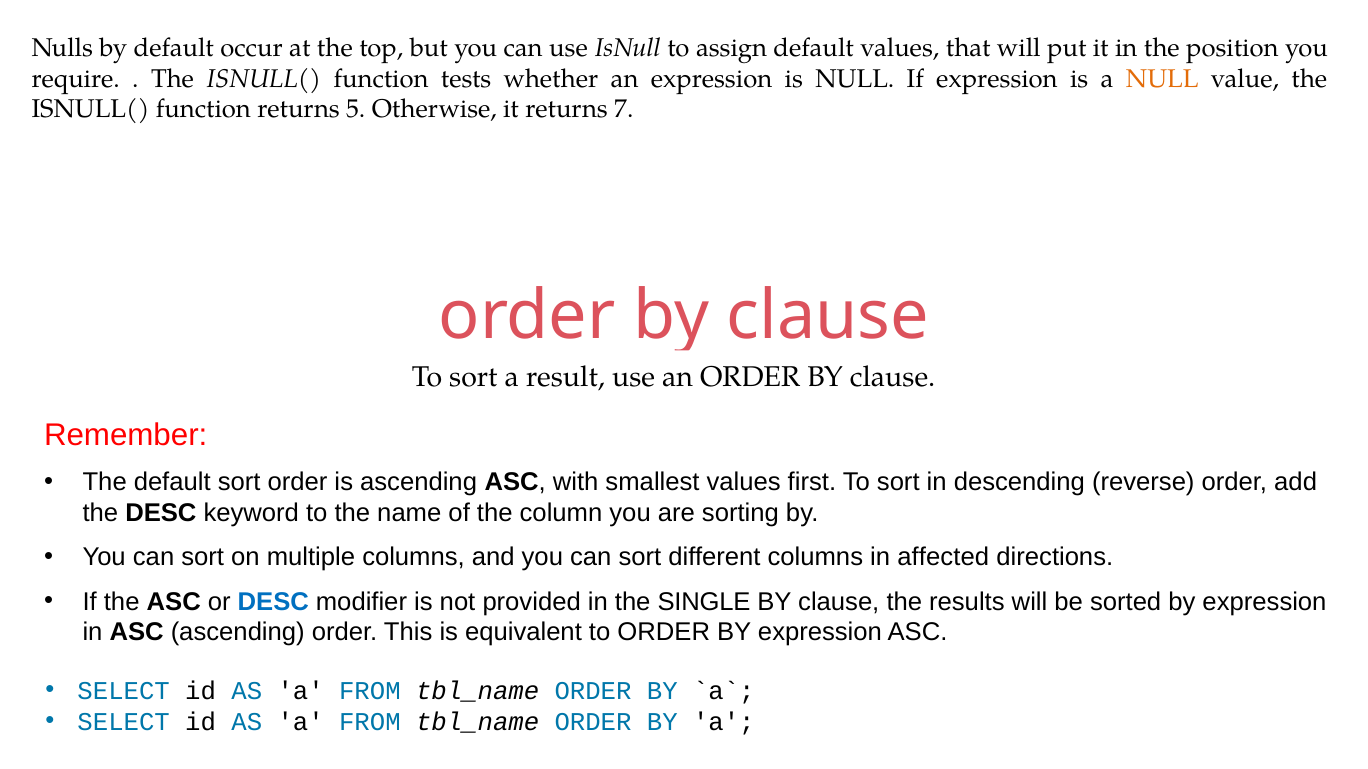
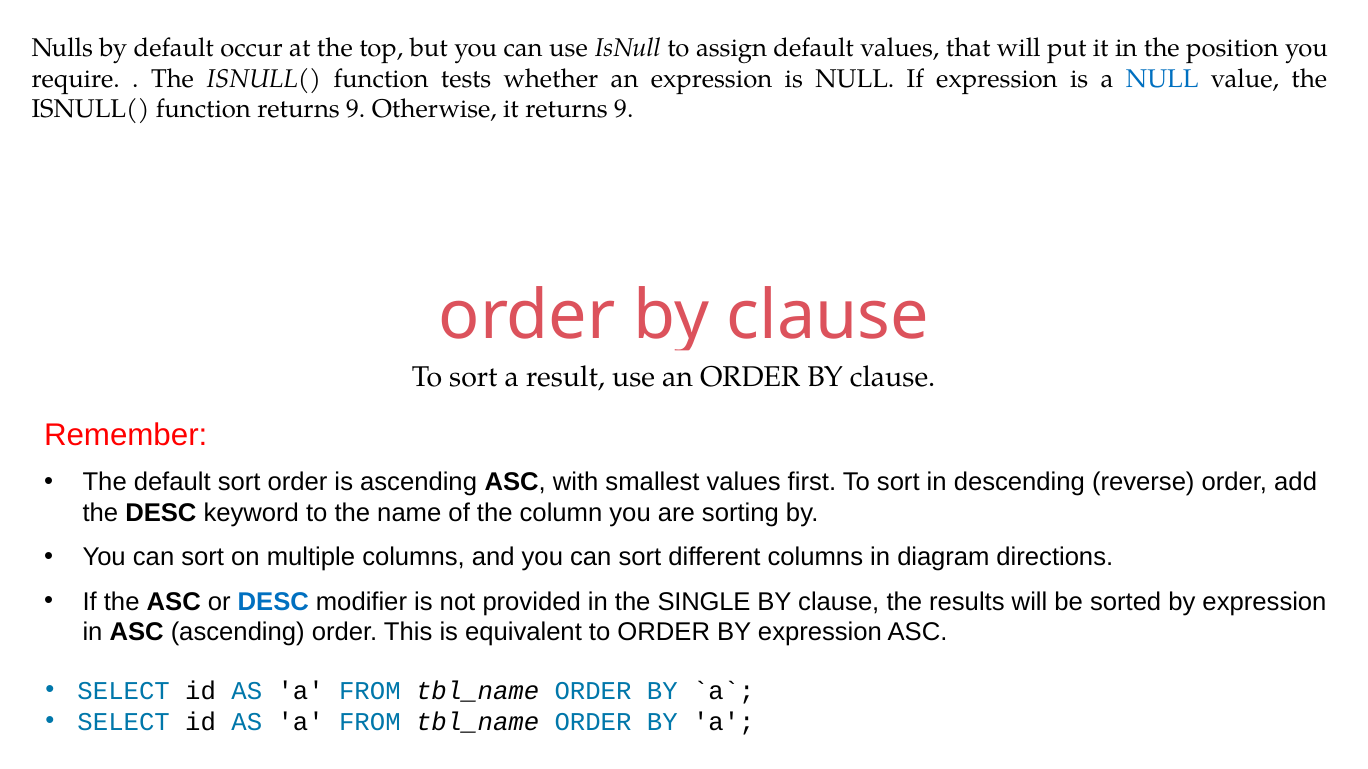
NULL at (1162, 79) colour: orange -> blue
function returns 5: 5 -> 9
it returns 7: 7 -> 9
affected: affected -> diagram
